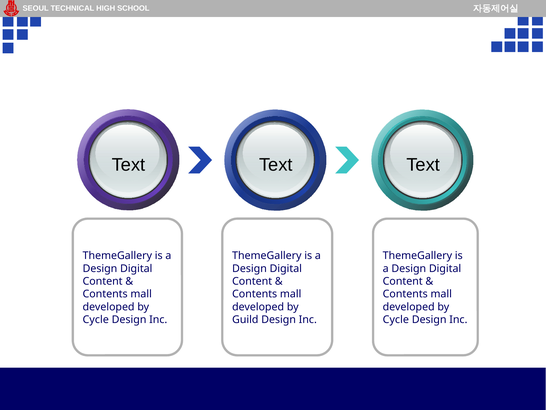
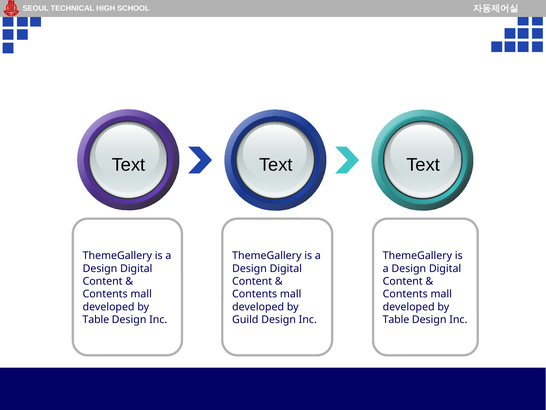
Cycle at (96, 319): Cycle -> Table
Cycle at (396, 319): Cycle -> Table
